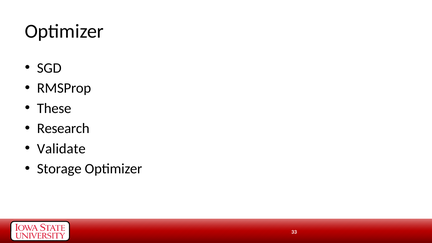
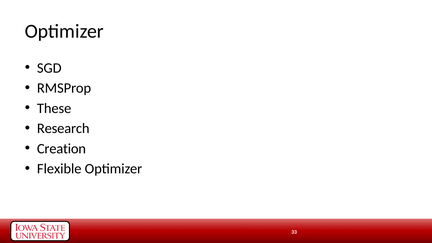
Validate: Validate -> Creation
Storage: Storage -> Flexible
